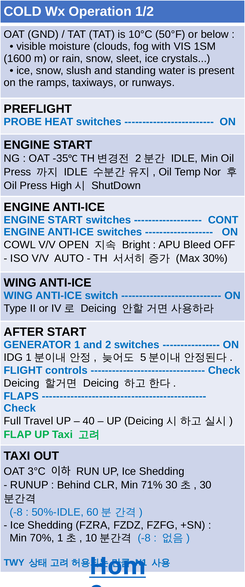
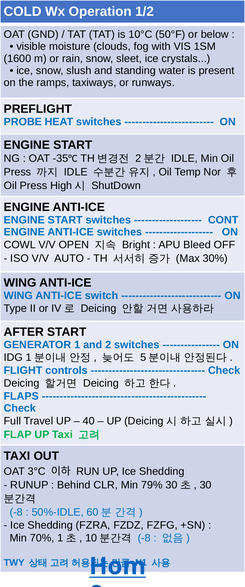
71%: 71% -> 79%
